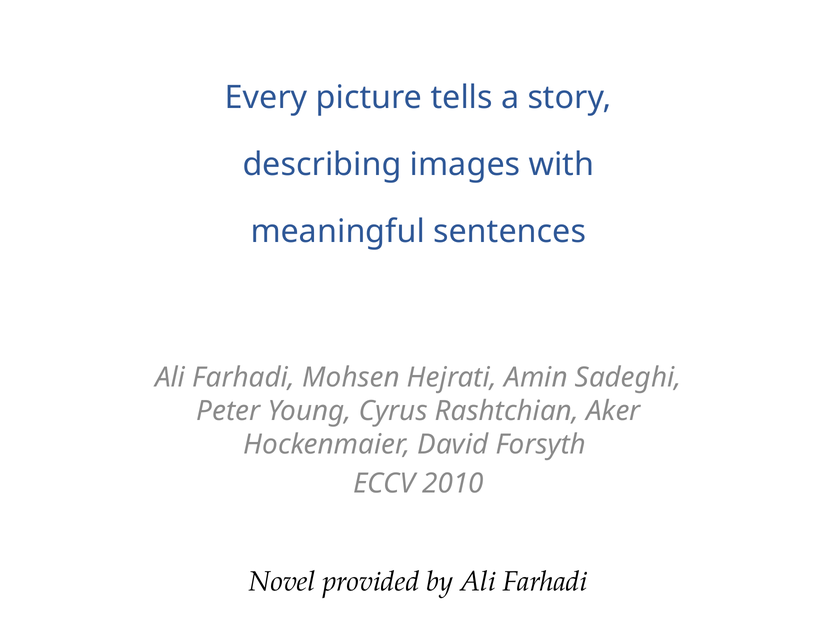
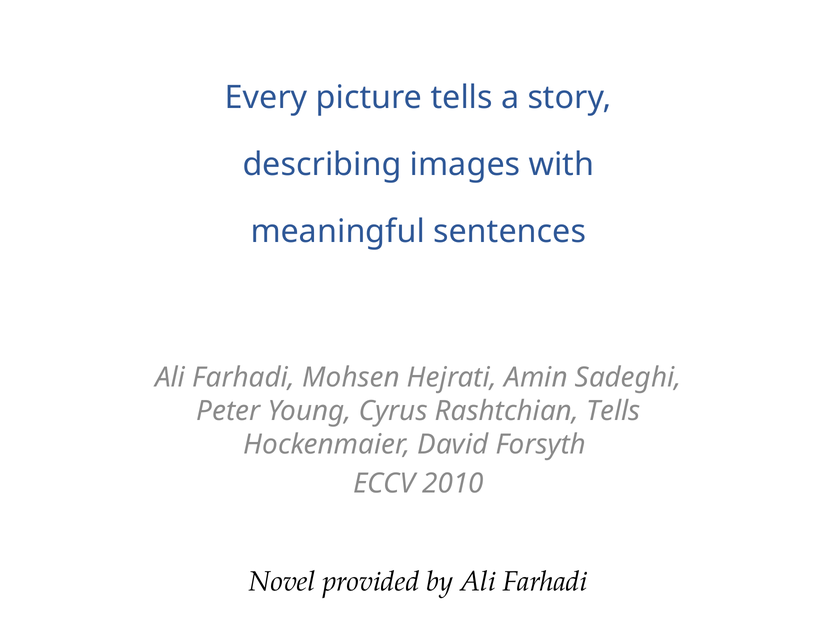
Rashtchian Aker: Aker -> Tells
